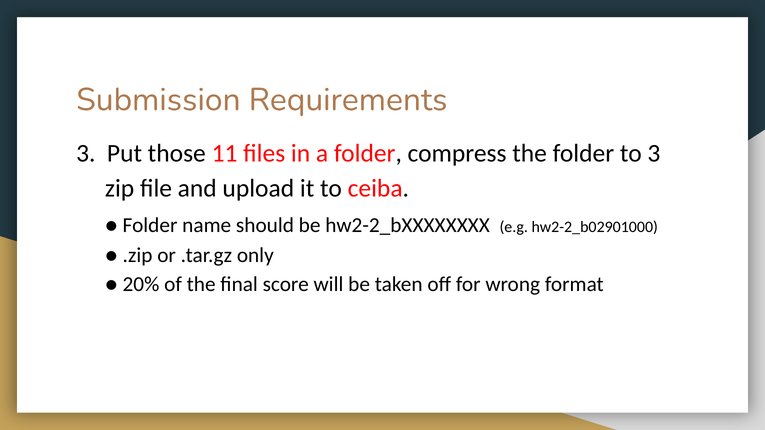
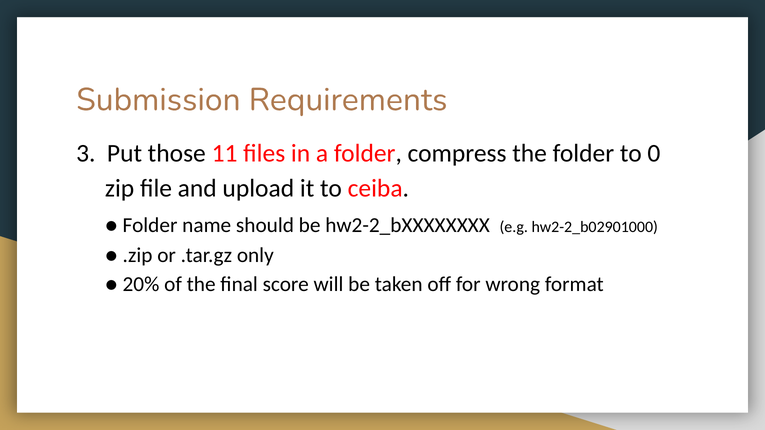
to 3: 3 -> 0
